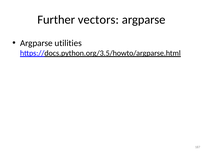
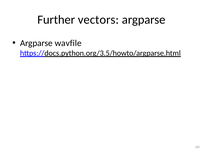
utilities: utilities -> wavfile
